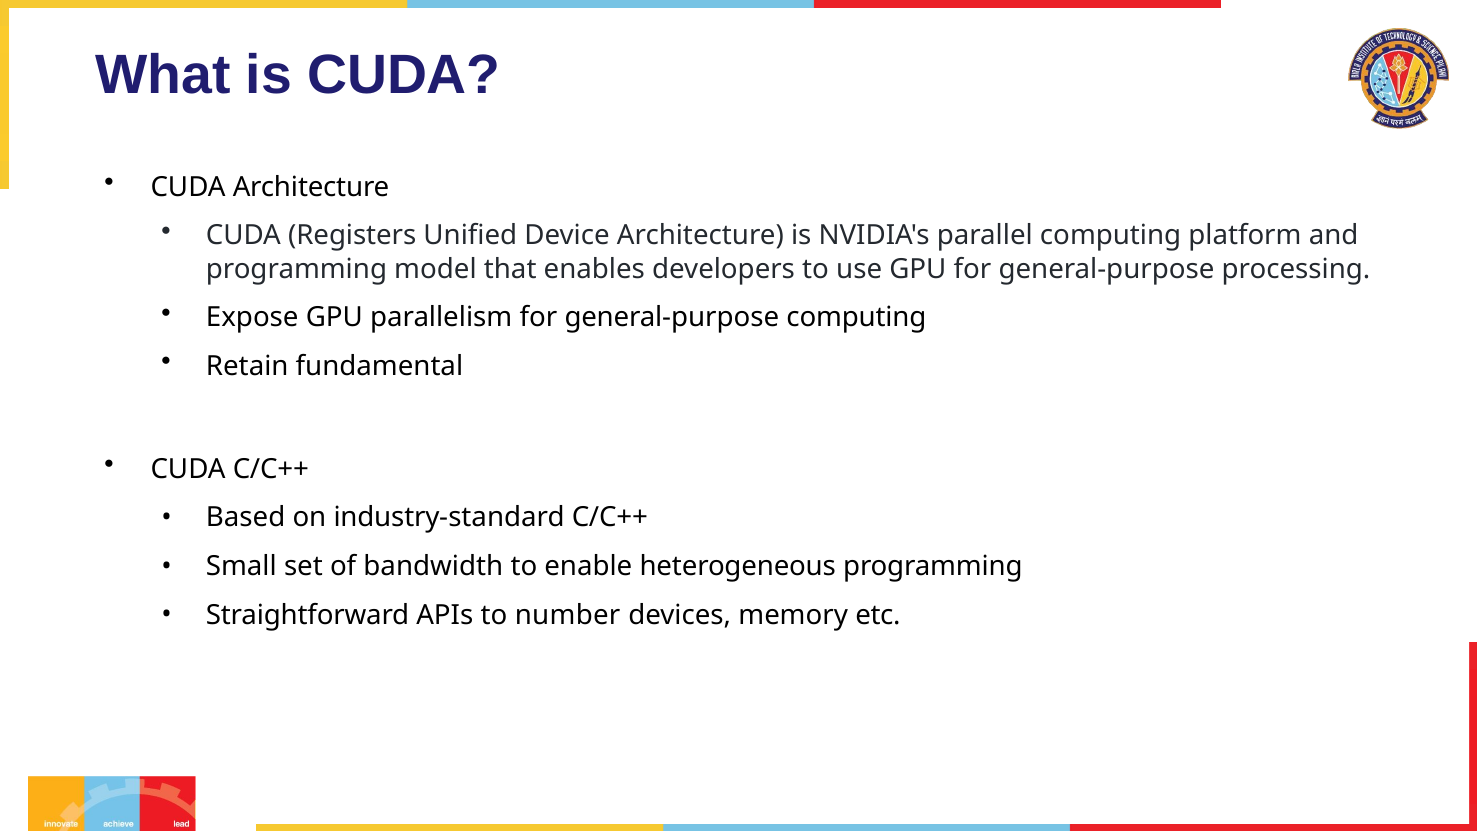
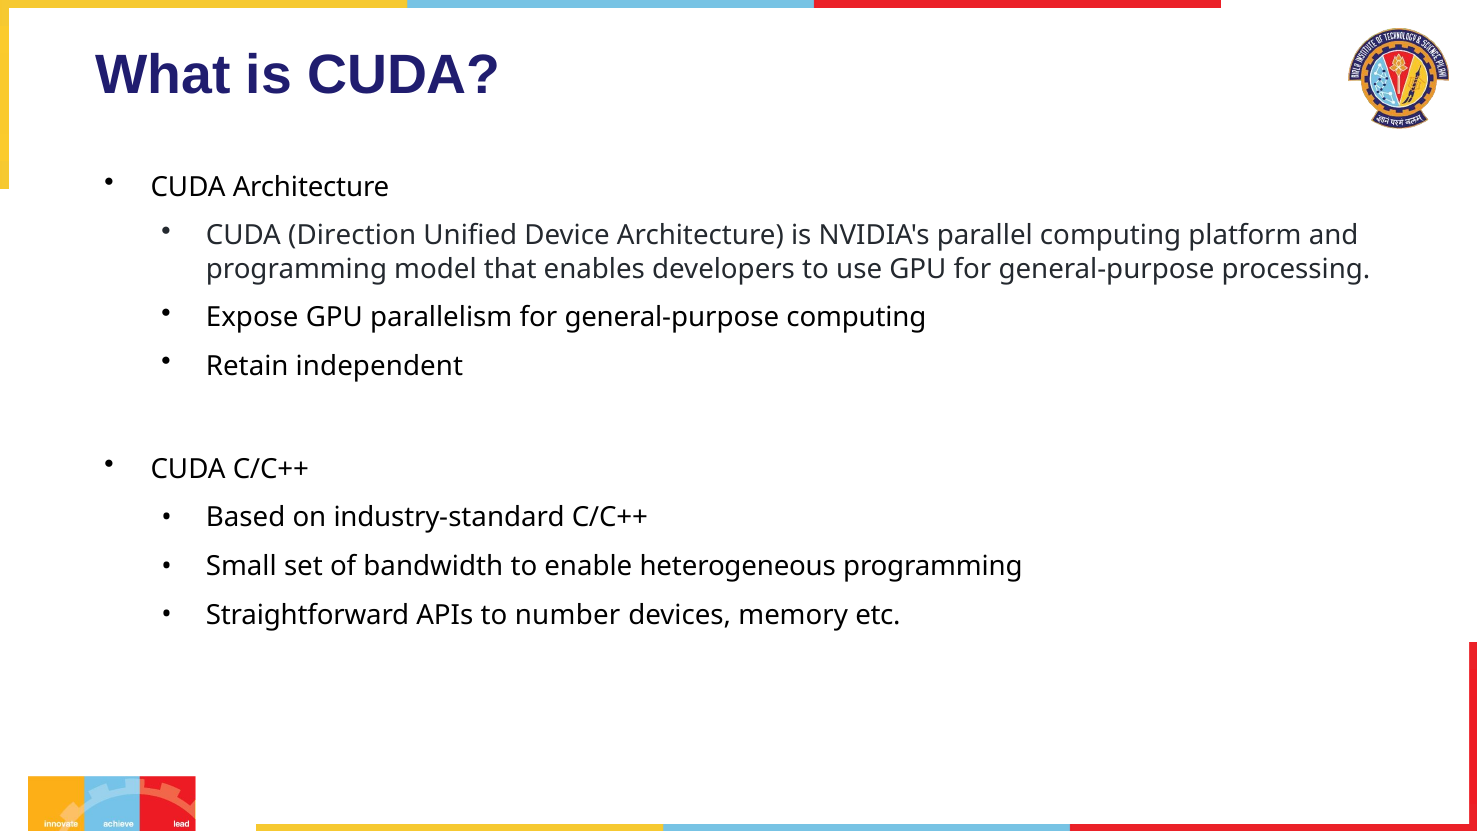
Registers: Registers -> Direction
fundamental: fundamental -> independent
